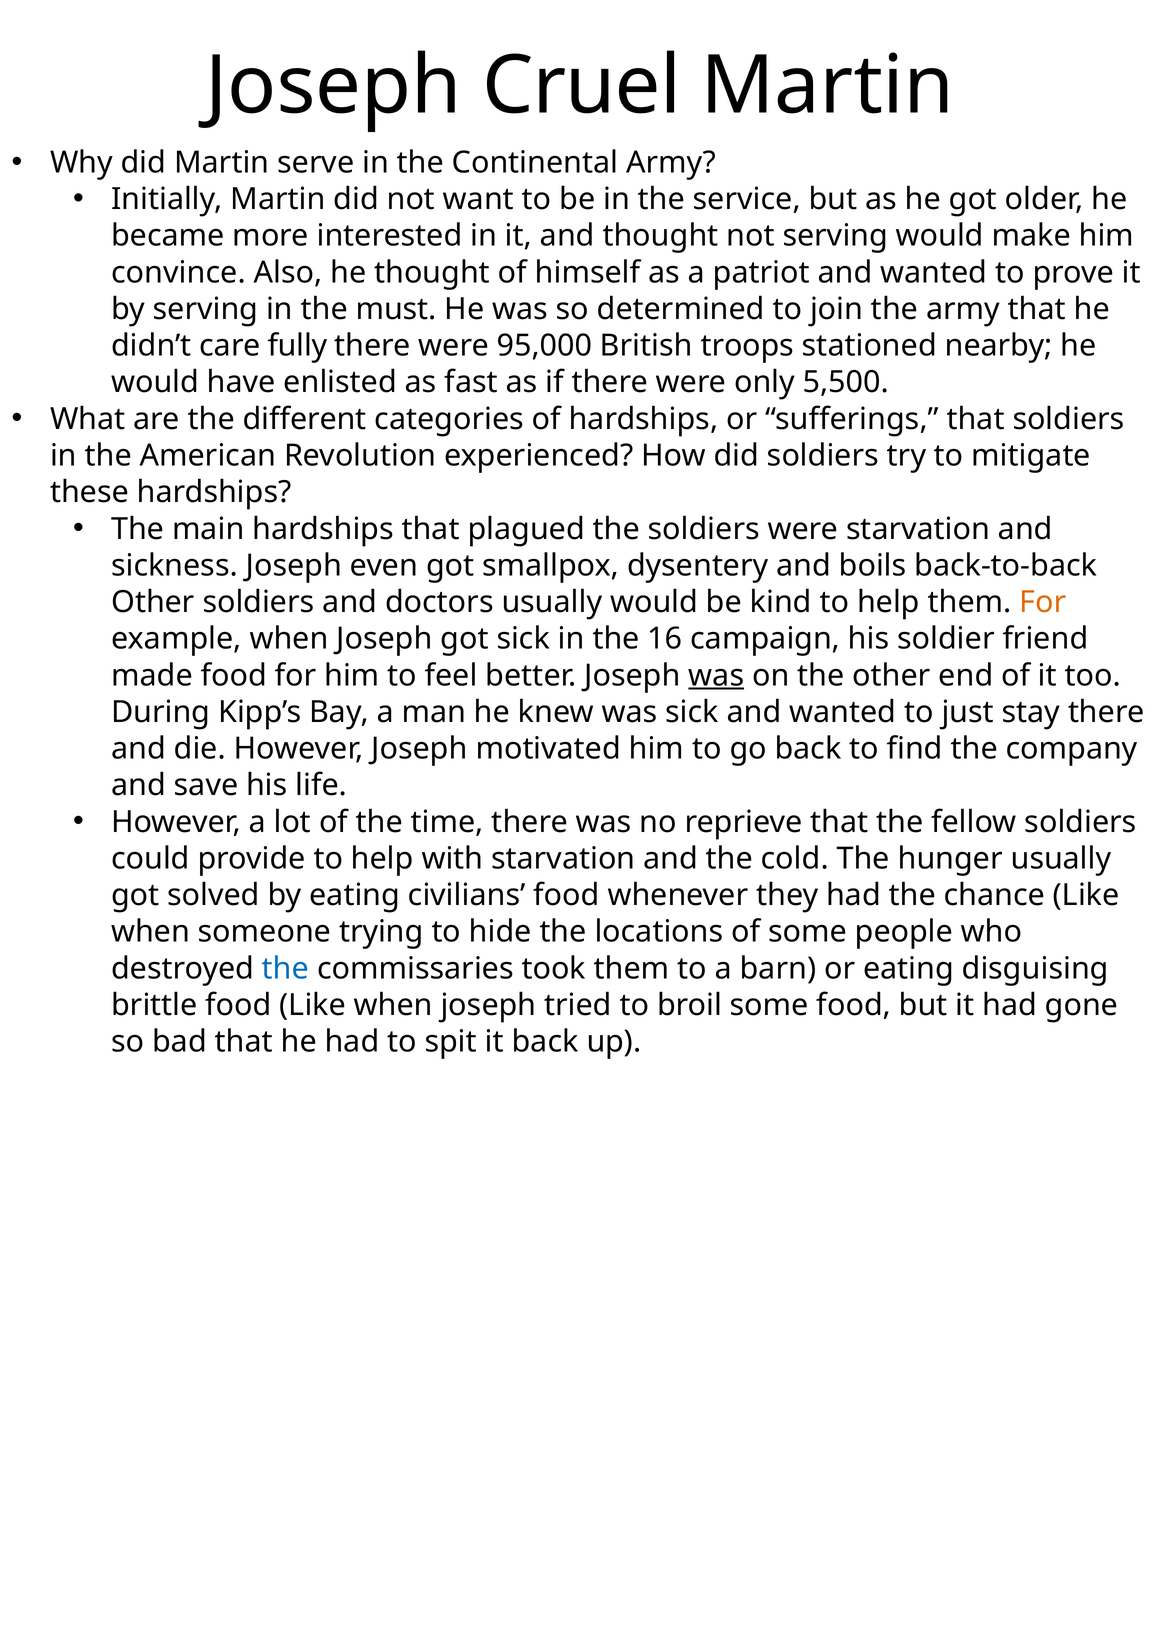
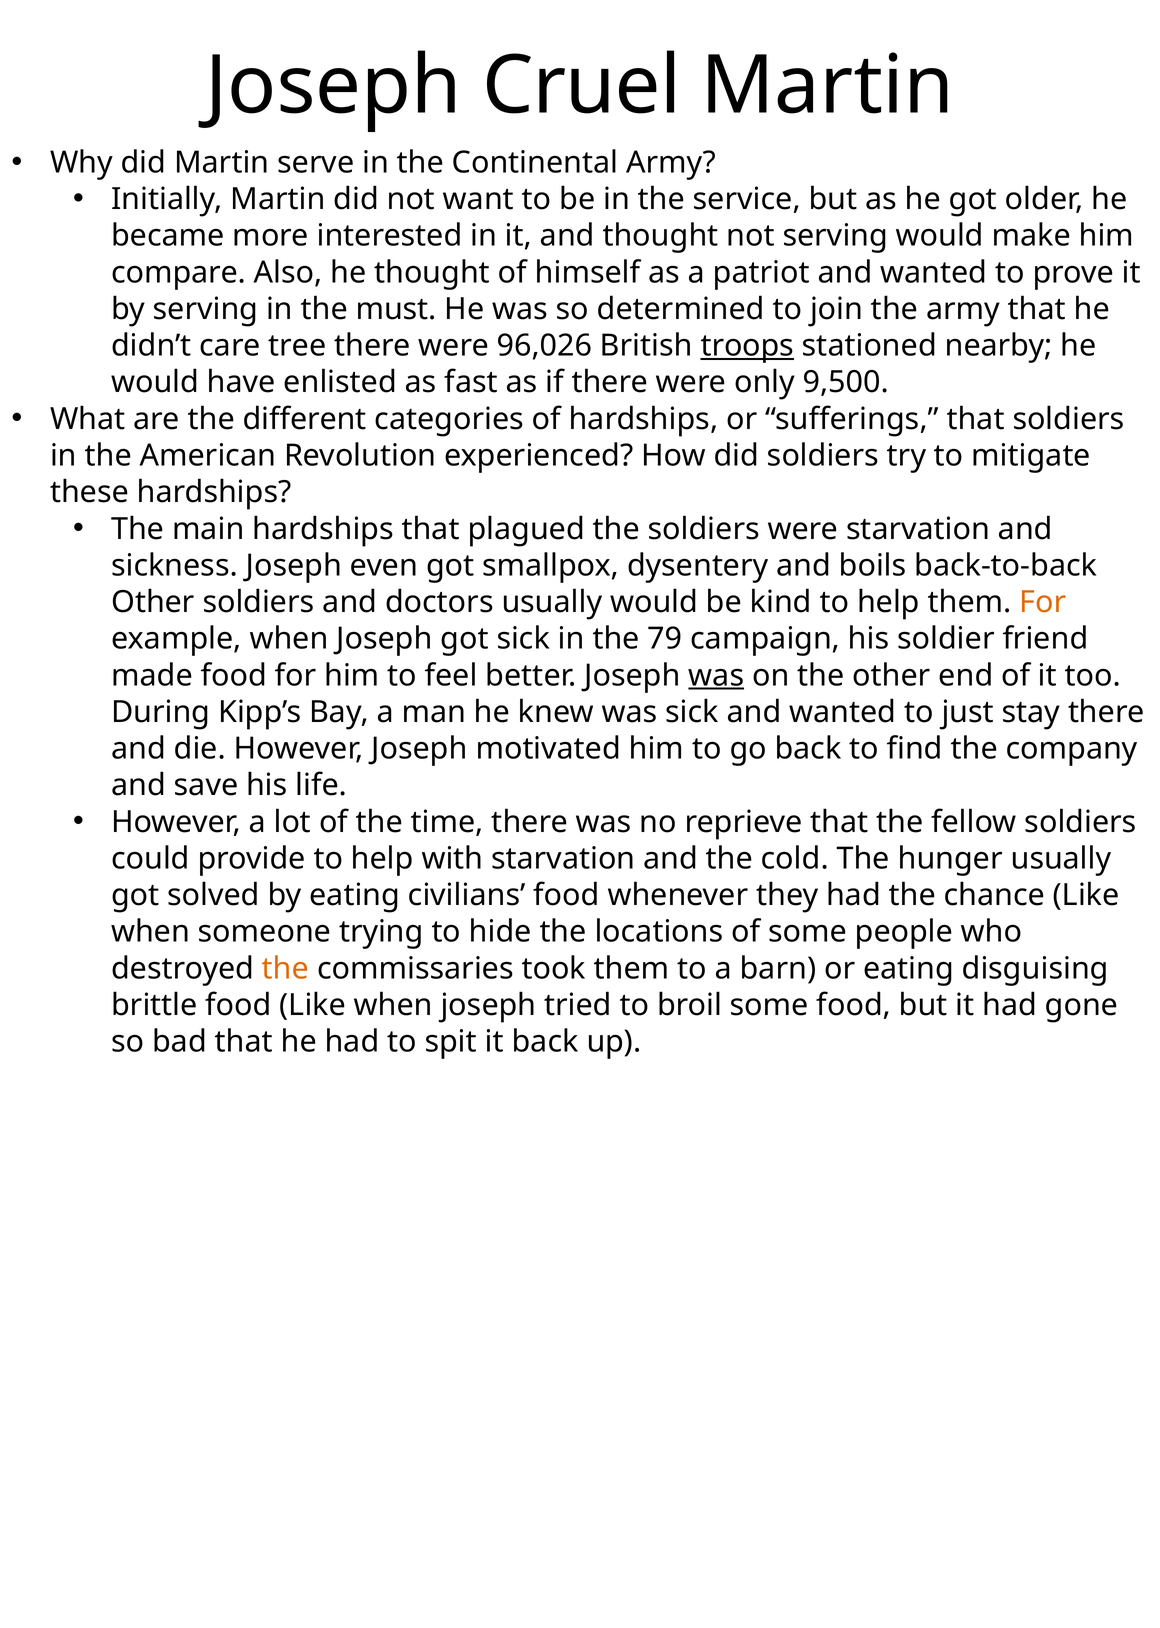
convince: convince -> compare
fully: fully -> tree
95,000: 95,000 -> 96,026
troops underline: none -> present
5,500: 5,500 -> 9,500
16: 16 -> 79
the at (285, 969) colour: blue -> orange
